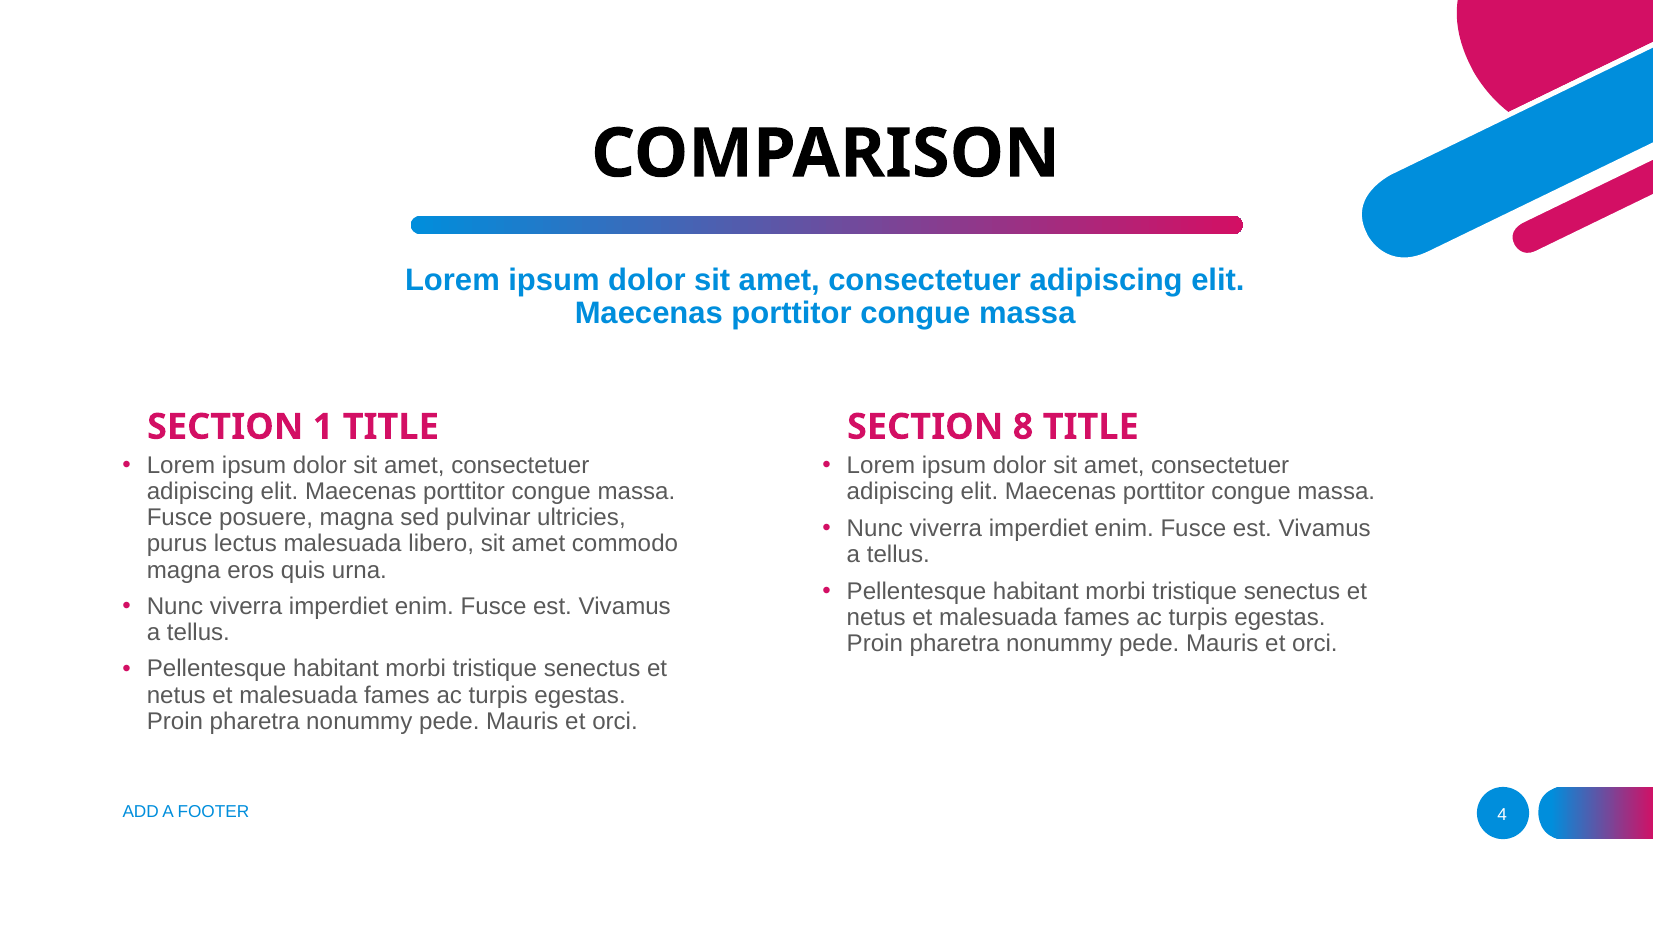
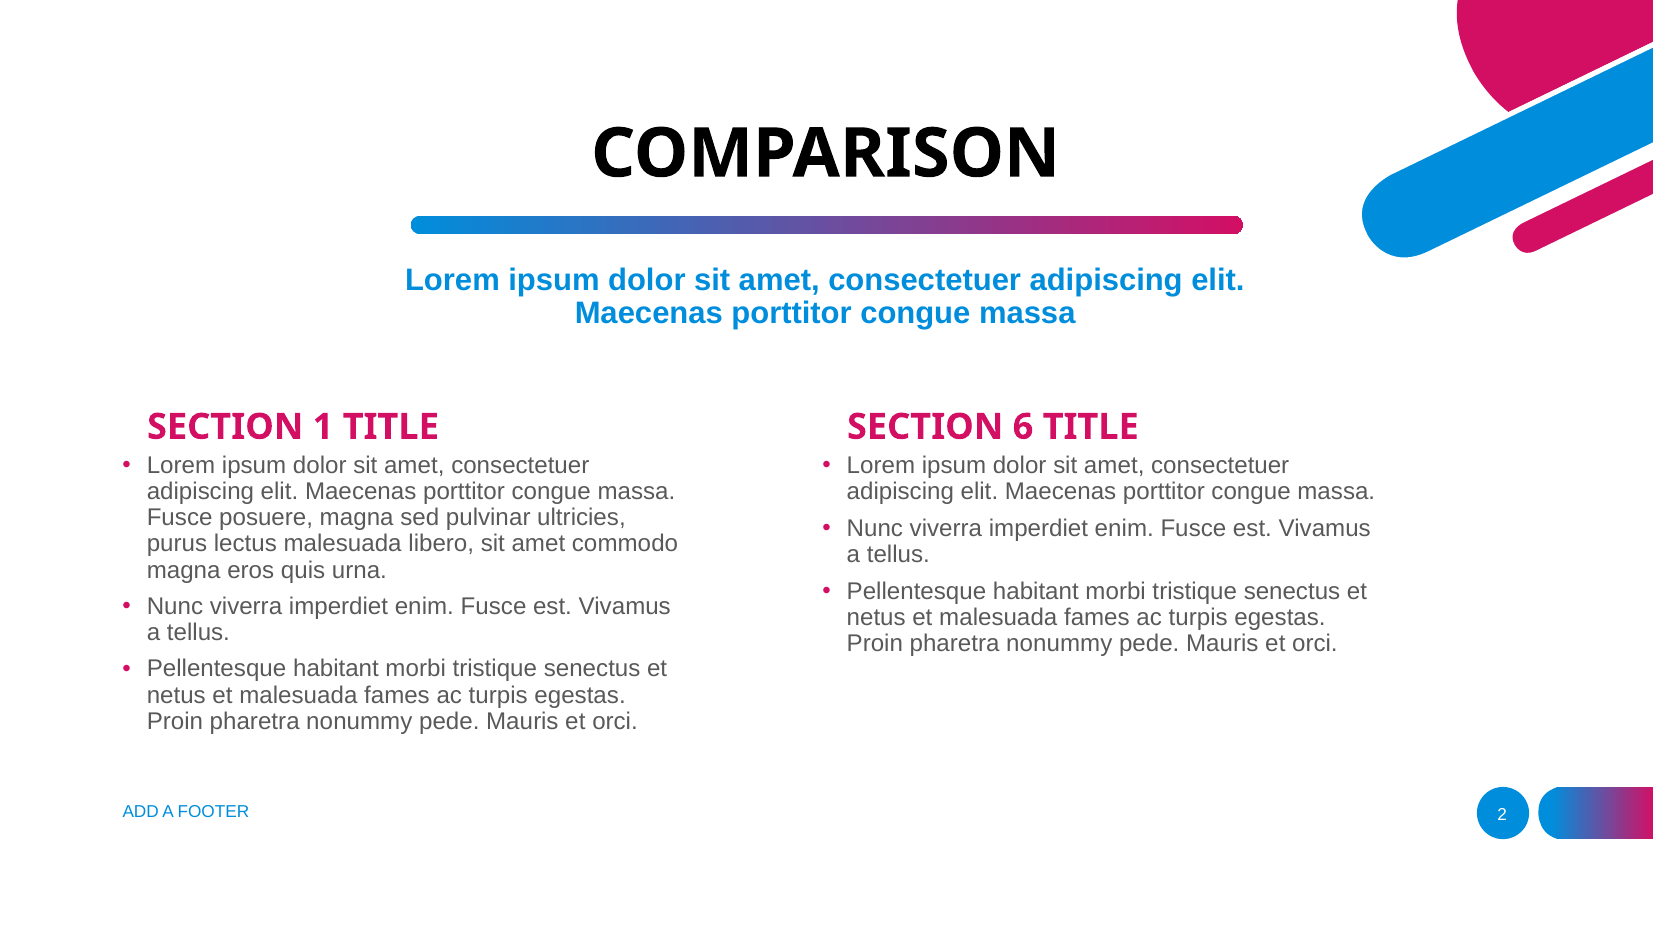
8: 8 -> 6
4: 4 -> 2
